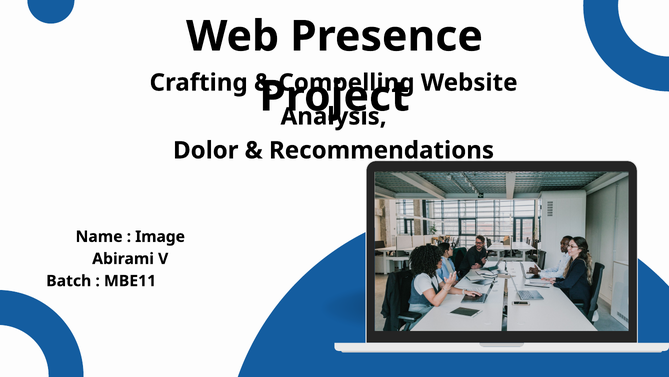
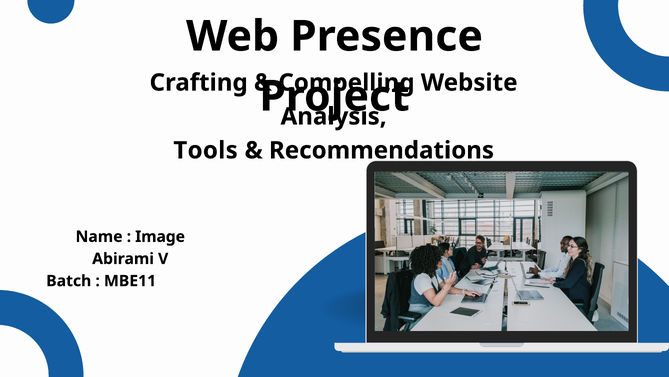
Dolor: Dolor -> Tools
